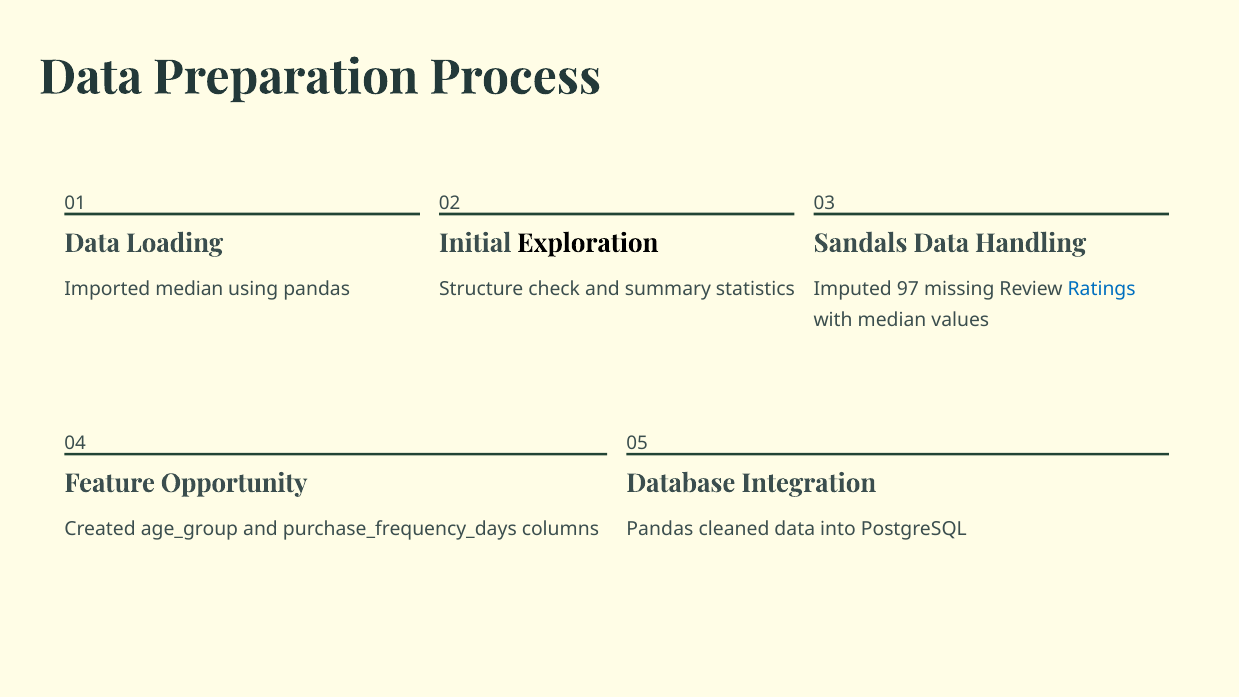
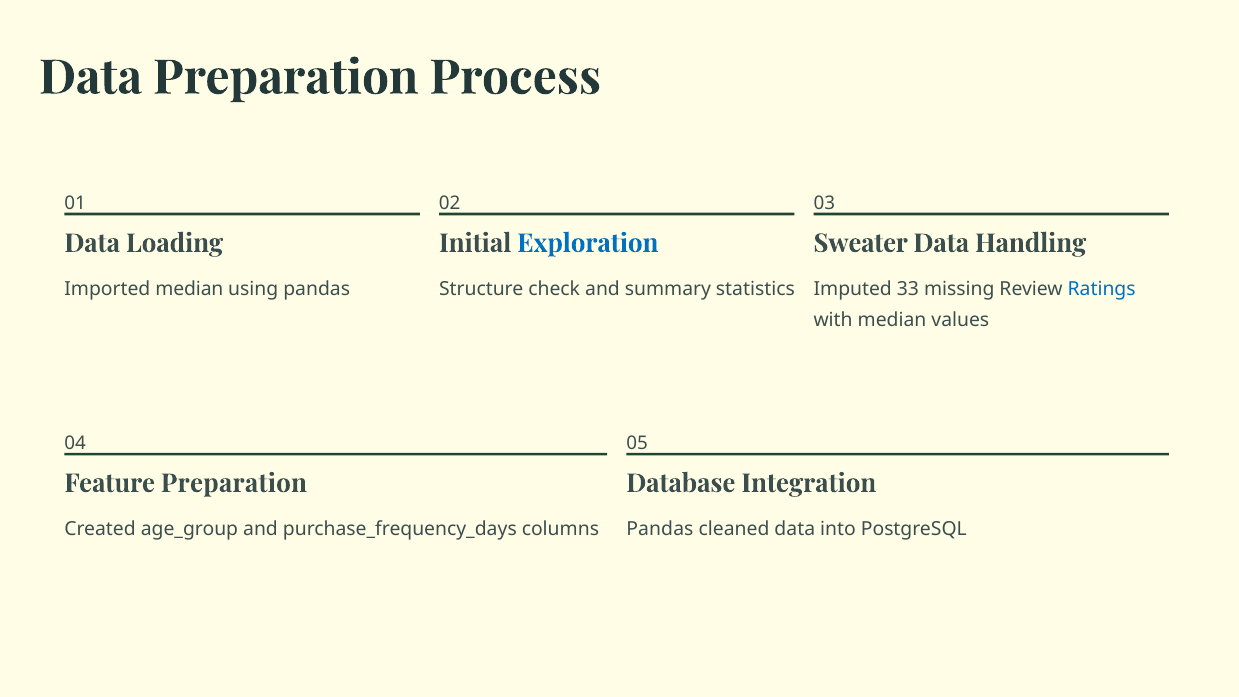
Exploration colour: black -> blue
Sandals: Sandals -> Sweater
97: 97 -> 33
Feature Opportunity: Opportunity -> Preparation
